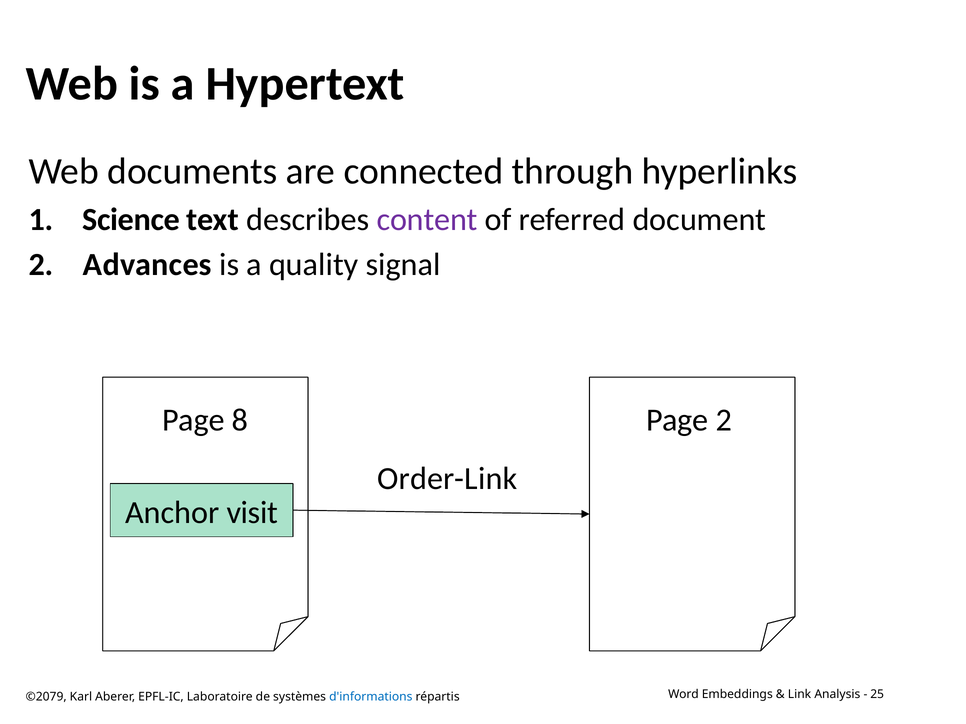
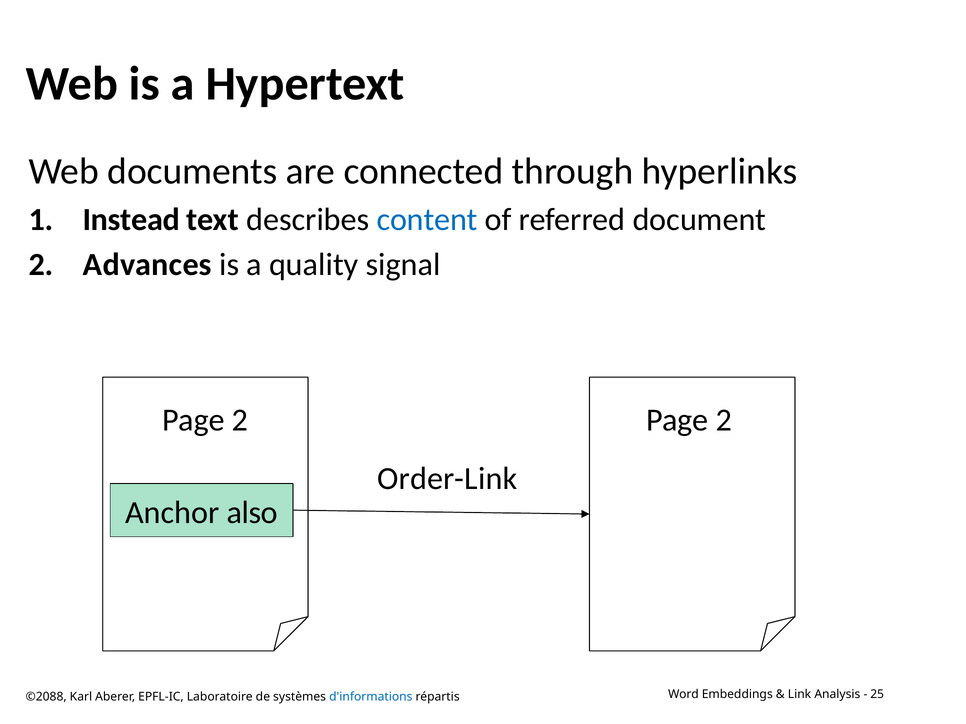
Science: Science -> Instead
content colour: purple -> blue
8 at (240, 421): 8 -> 2
visit: visit -> also
©2079: ©2079 -> ©2088
